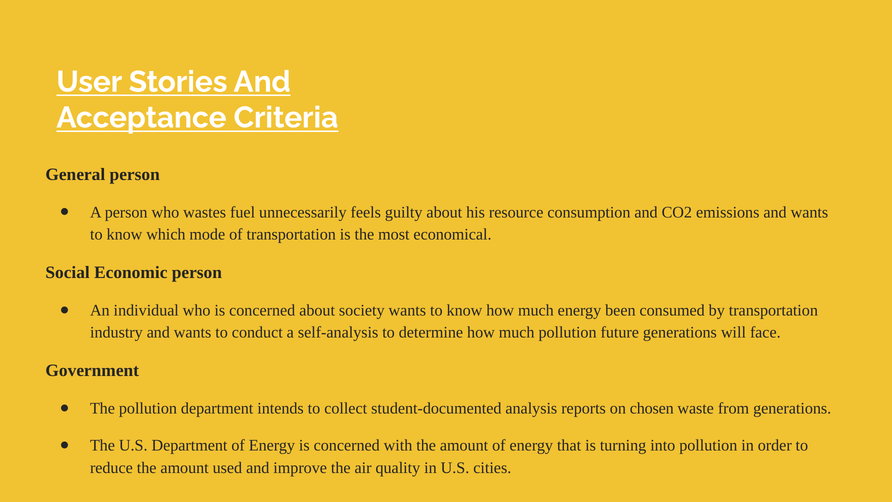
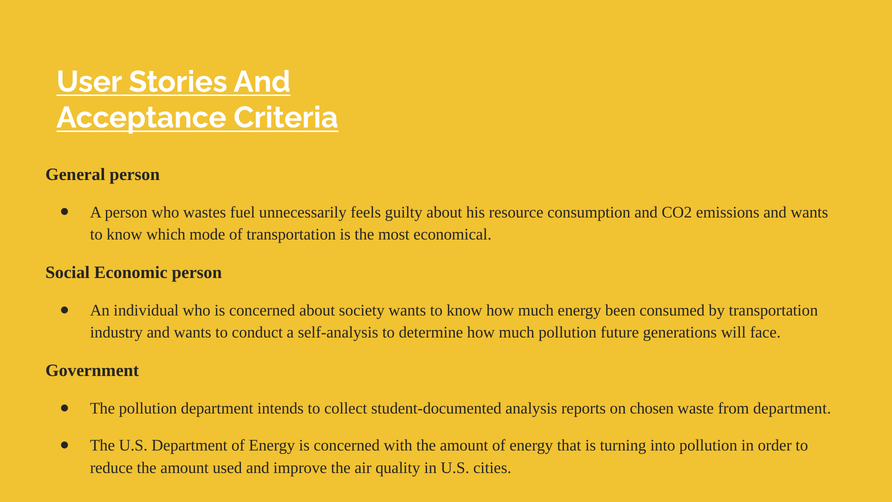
from generations: generations -> department
